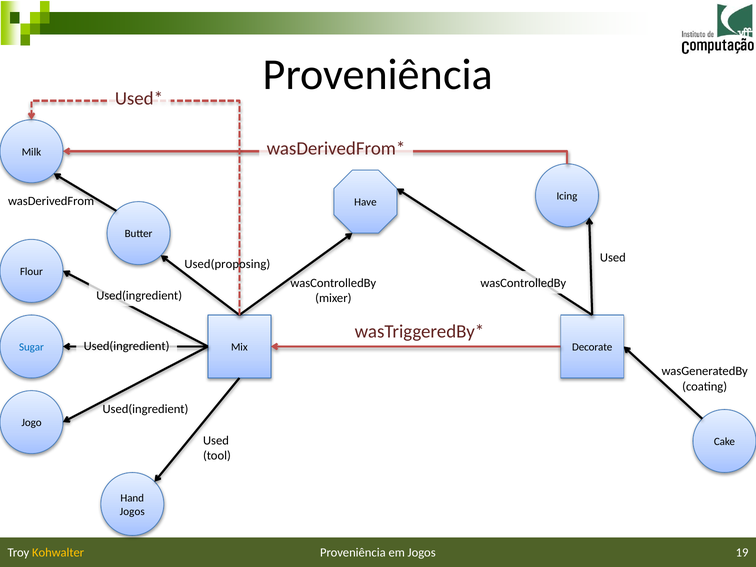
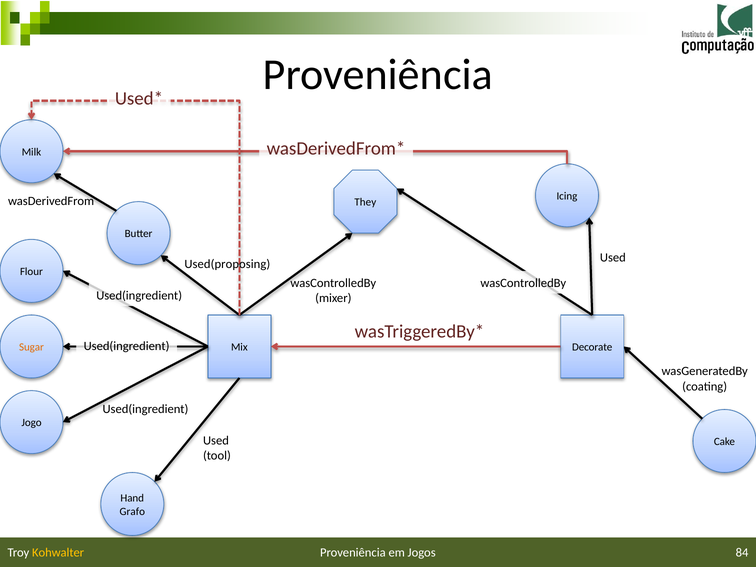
Have: Have -> They
Sugar colour: blue -> orange
Jogos at (132, 511): Jogos -> Grafo
19: 19 -> 84
